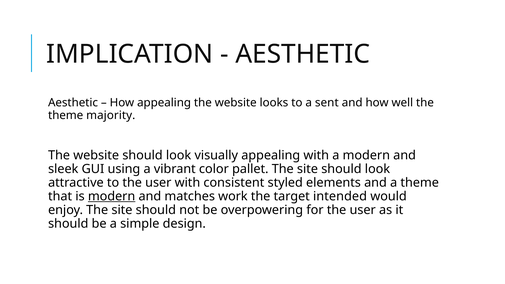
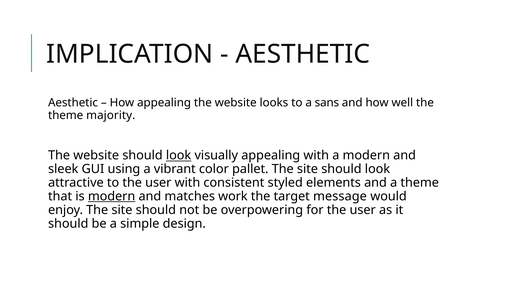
sent: sent -> sans
look at (179, 156) underline: none -> present
intended: intended -> message
